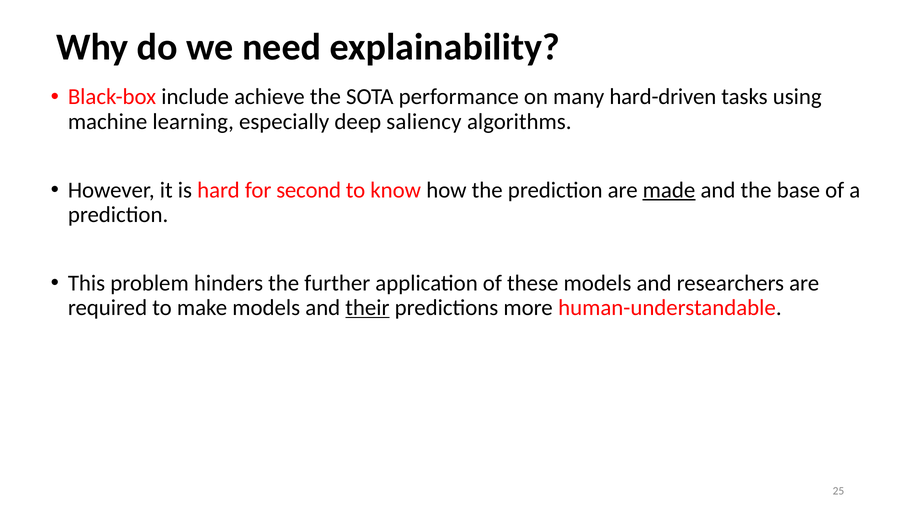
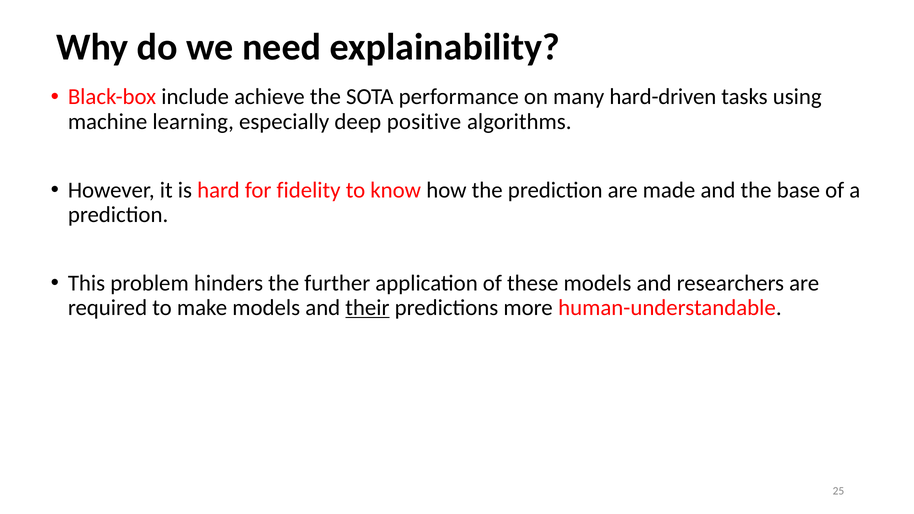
saliency: saliency -> positive
second: second -> fidelity
made underline: present -> none
